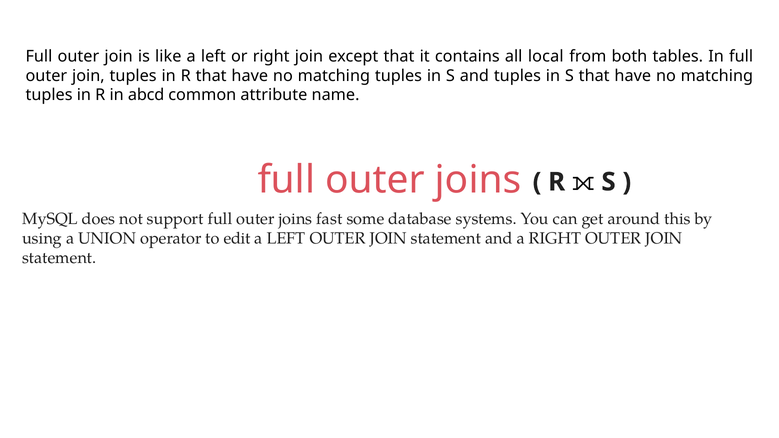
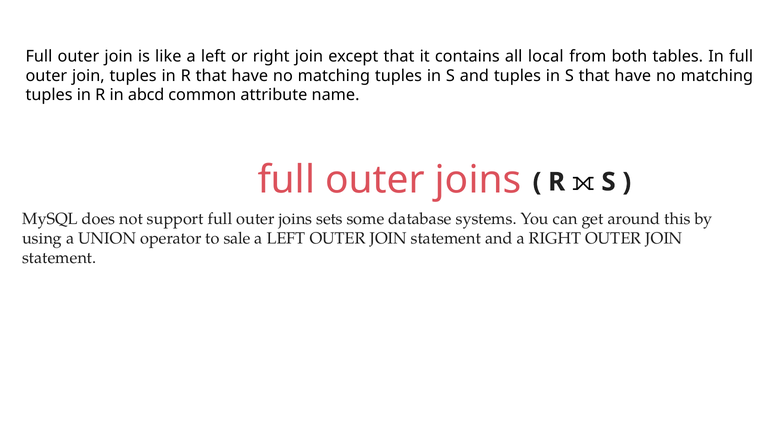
fast: fast -> sets
edit: edit -> sale
